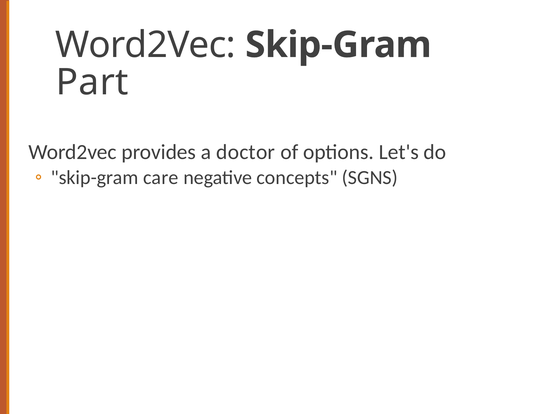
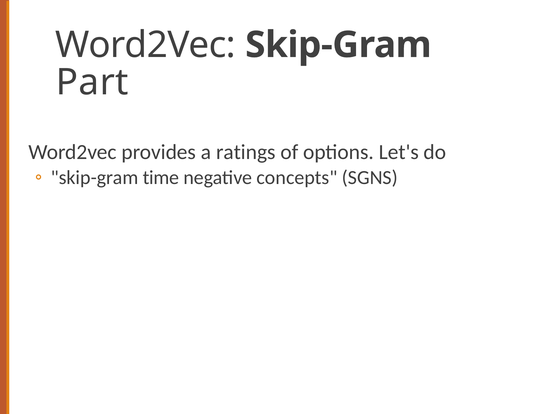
doctor: doctor -> ratings
care: care -> time
